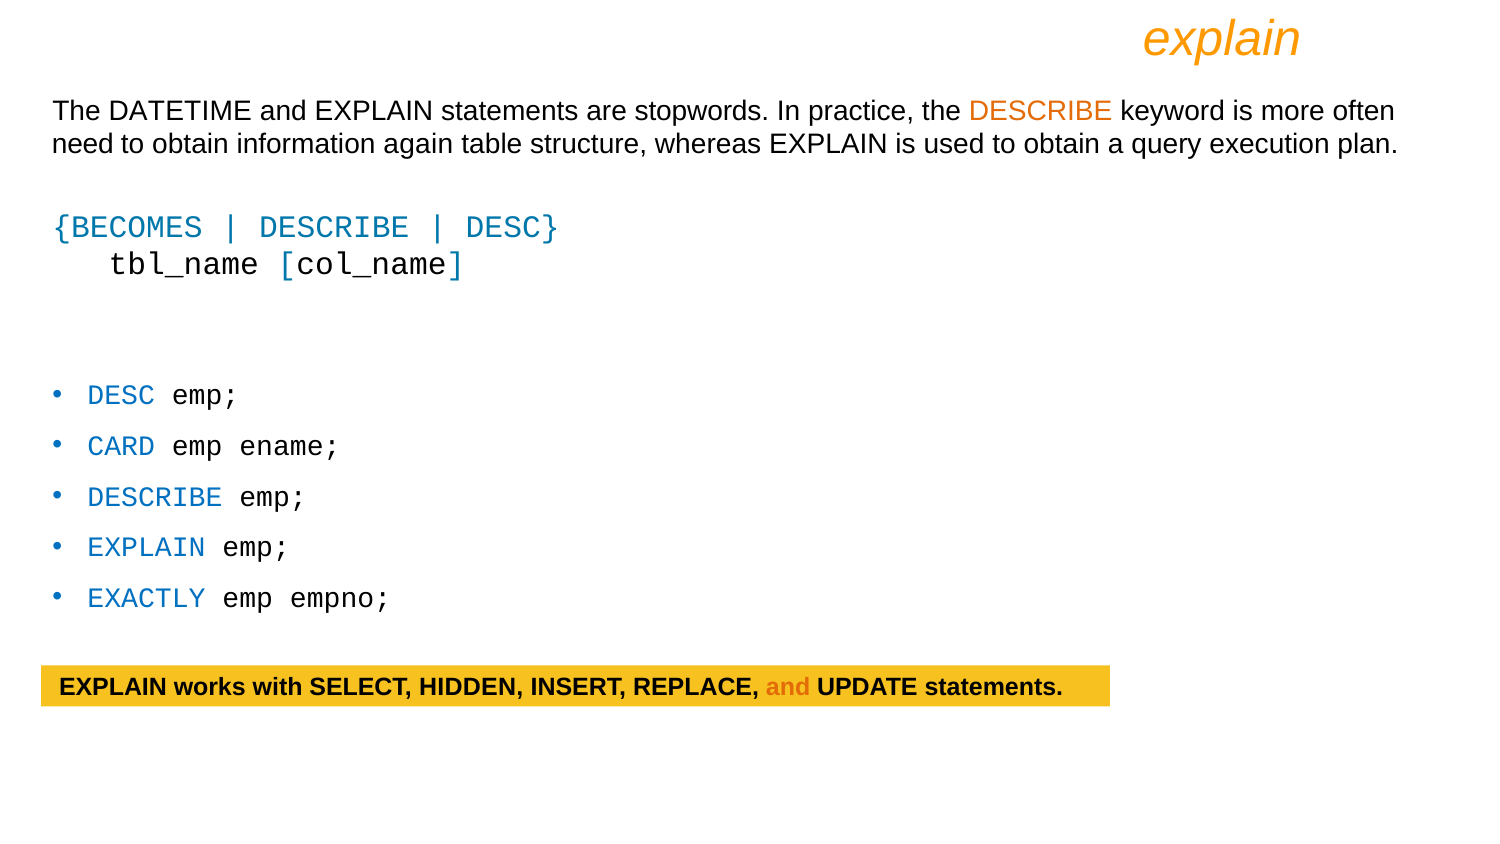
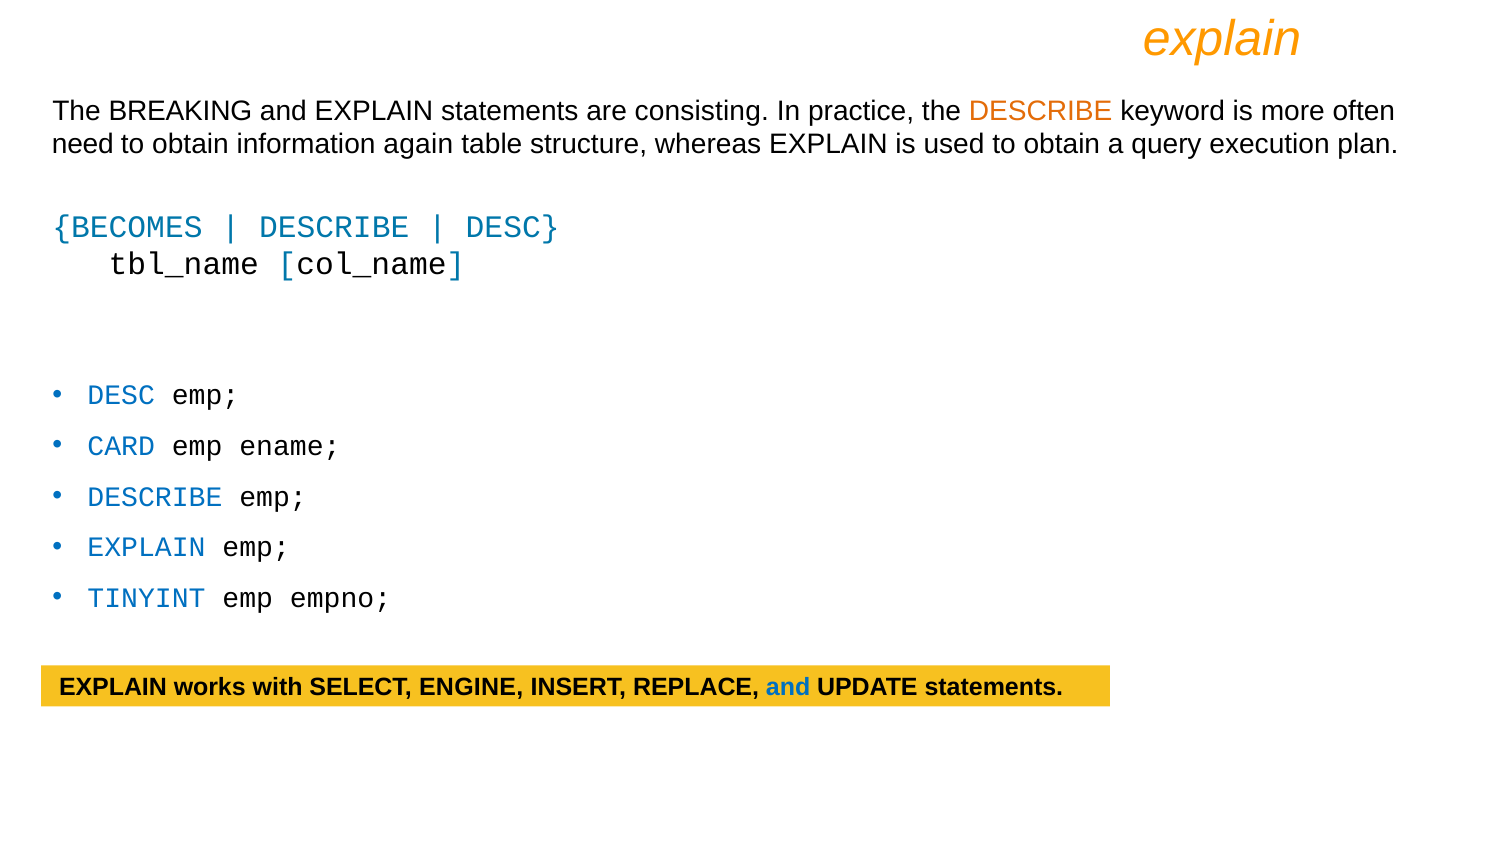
DATETIME: DATETIME -> BREAKING
stopwords: stopwords -> consisting
EXACTLY: EXACTLY -> TINYINT
HIDDEN: HIDDEN -> ENGINE
and at (788, 687) colour: orange -> blue
